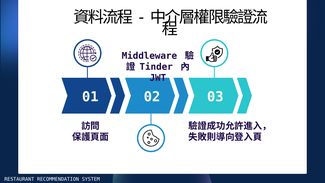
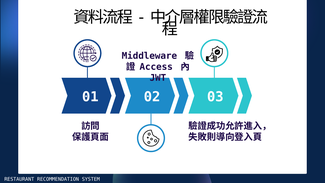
Tinder: Tinder -> Access
